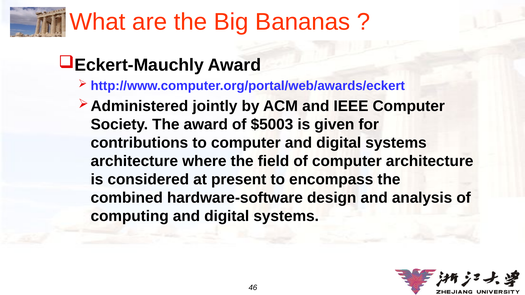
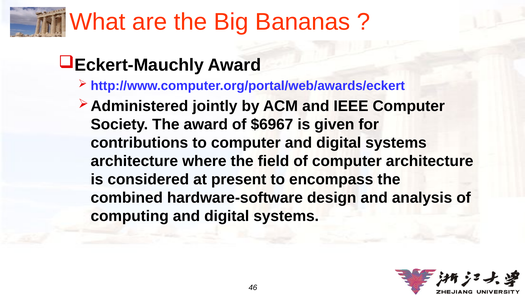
$5003: $5003 -> $6967
